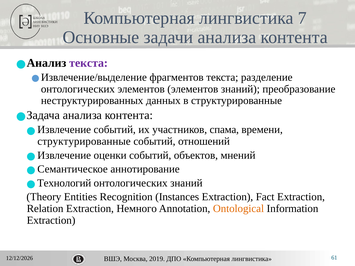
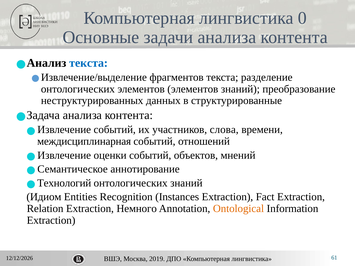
7: 7 -> 0
текста at (89, 63) colour: purple -> blue
спама: спама -> слова
структурированные at (84, 141): структурированные -> междисциплинарная
Theory: Theory -> Идиом
